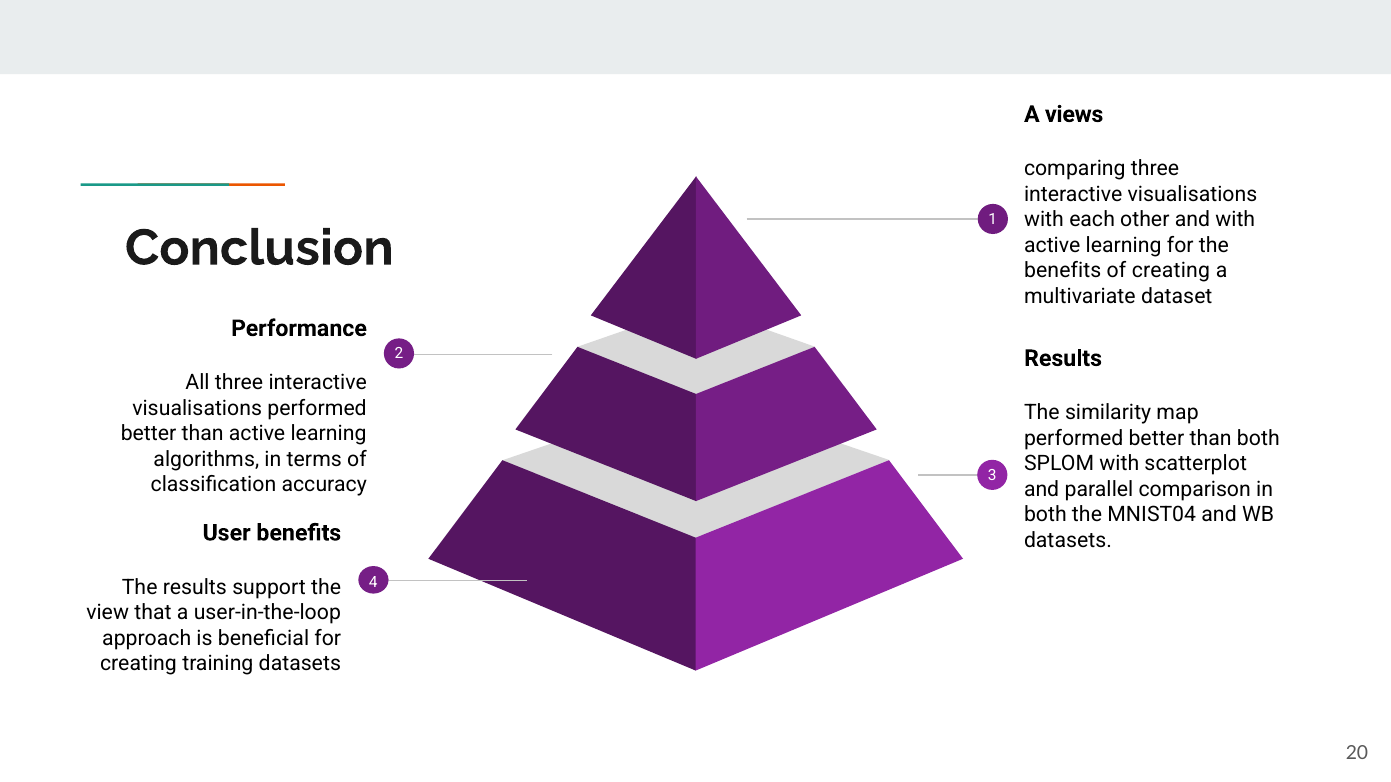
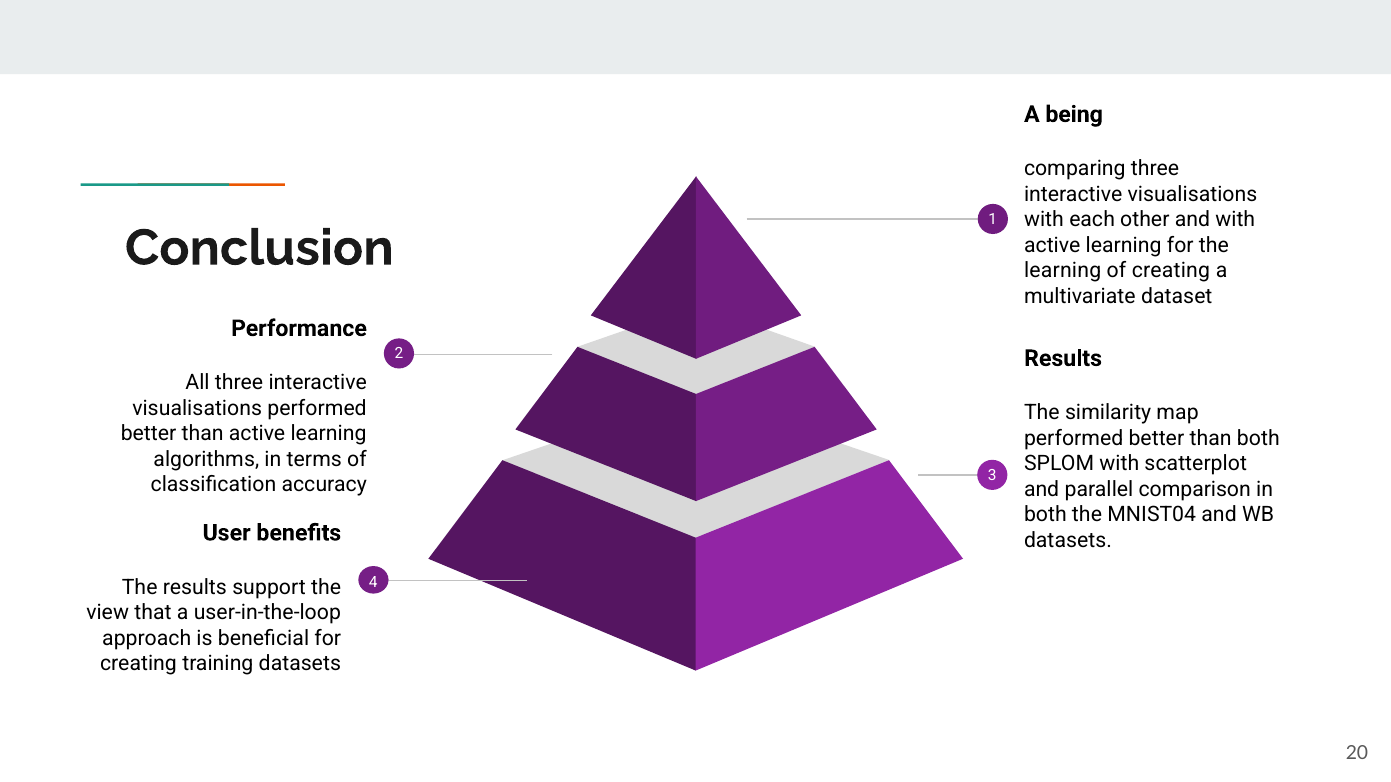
views: views -> being
benefits at (1063, 271): benefits -> learning
